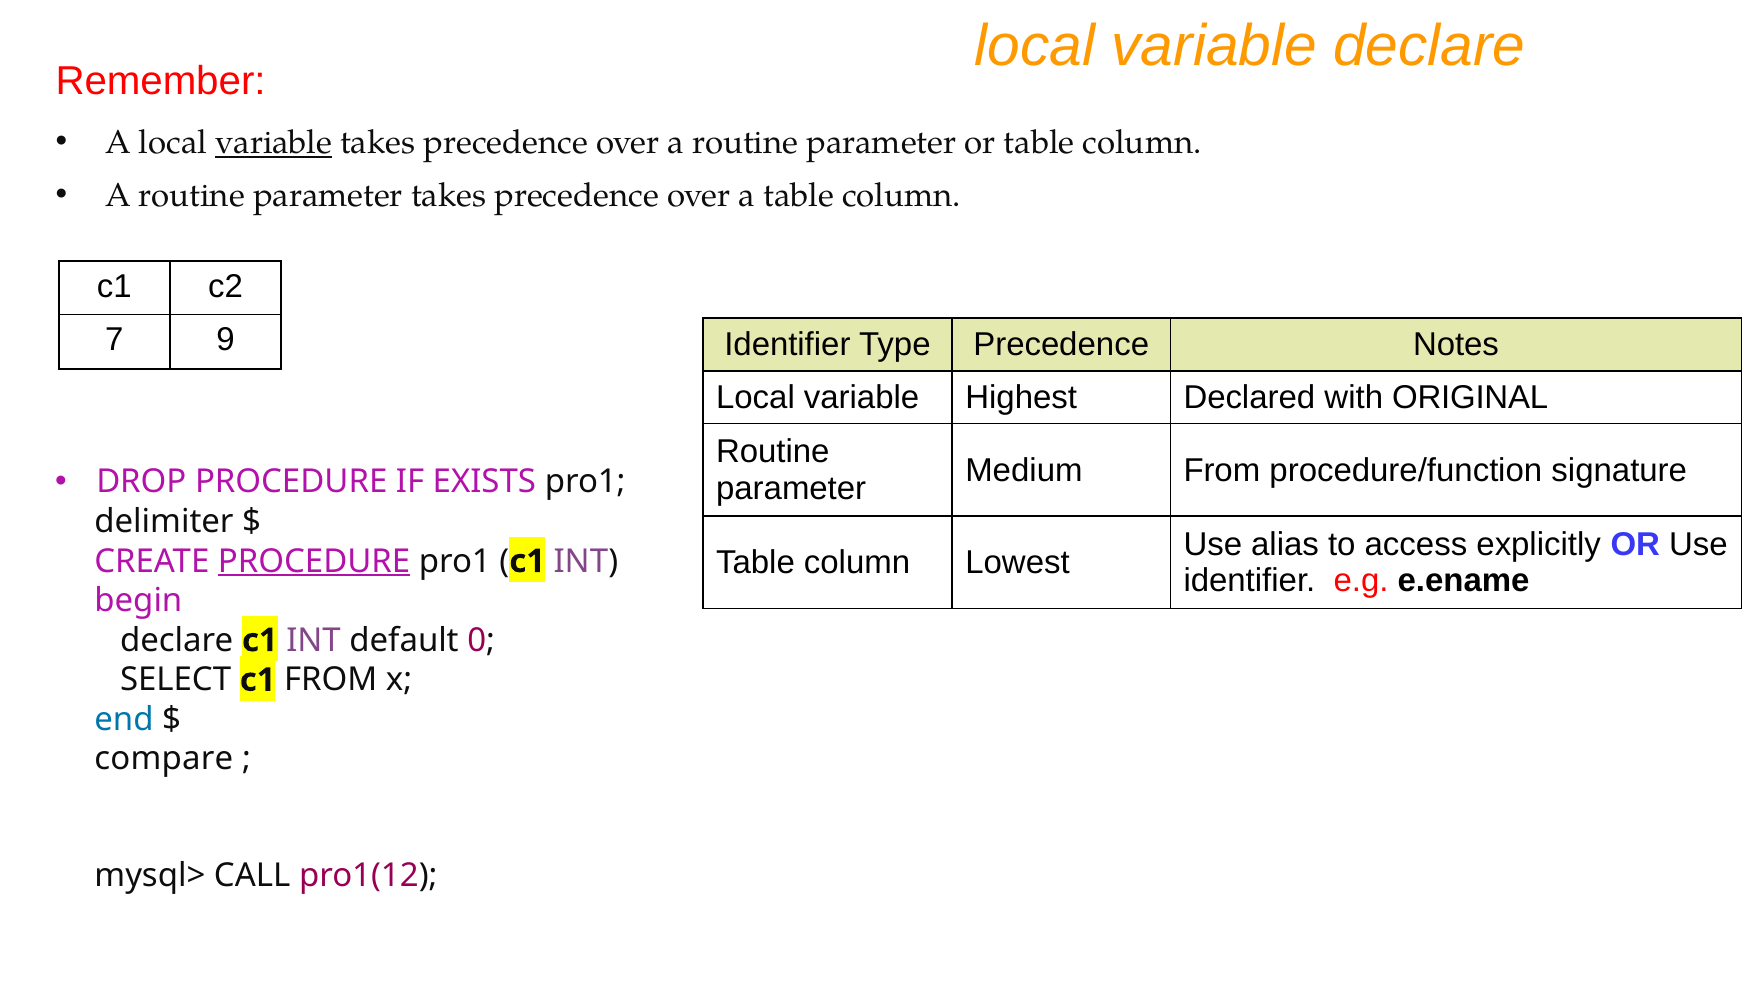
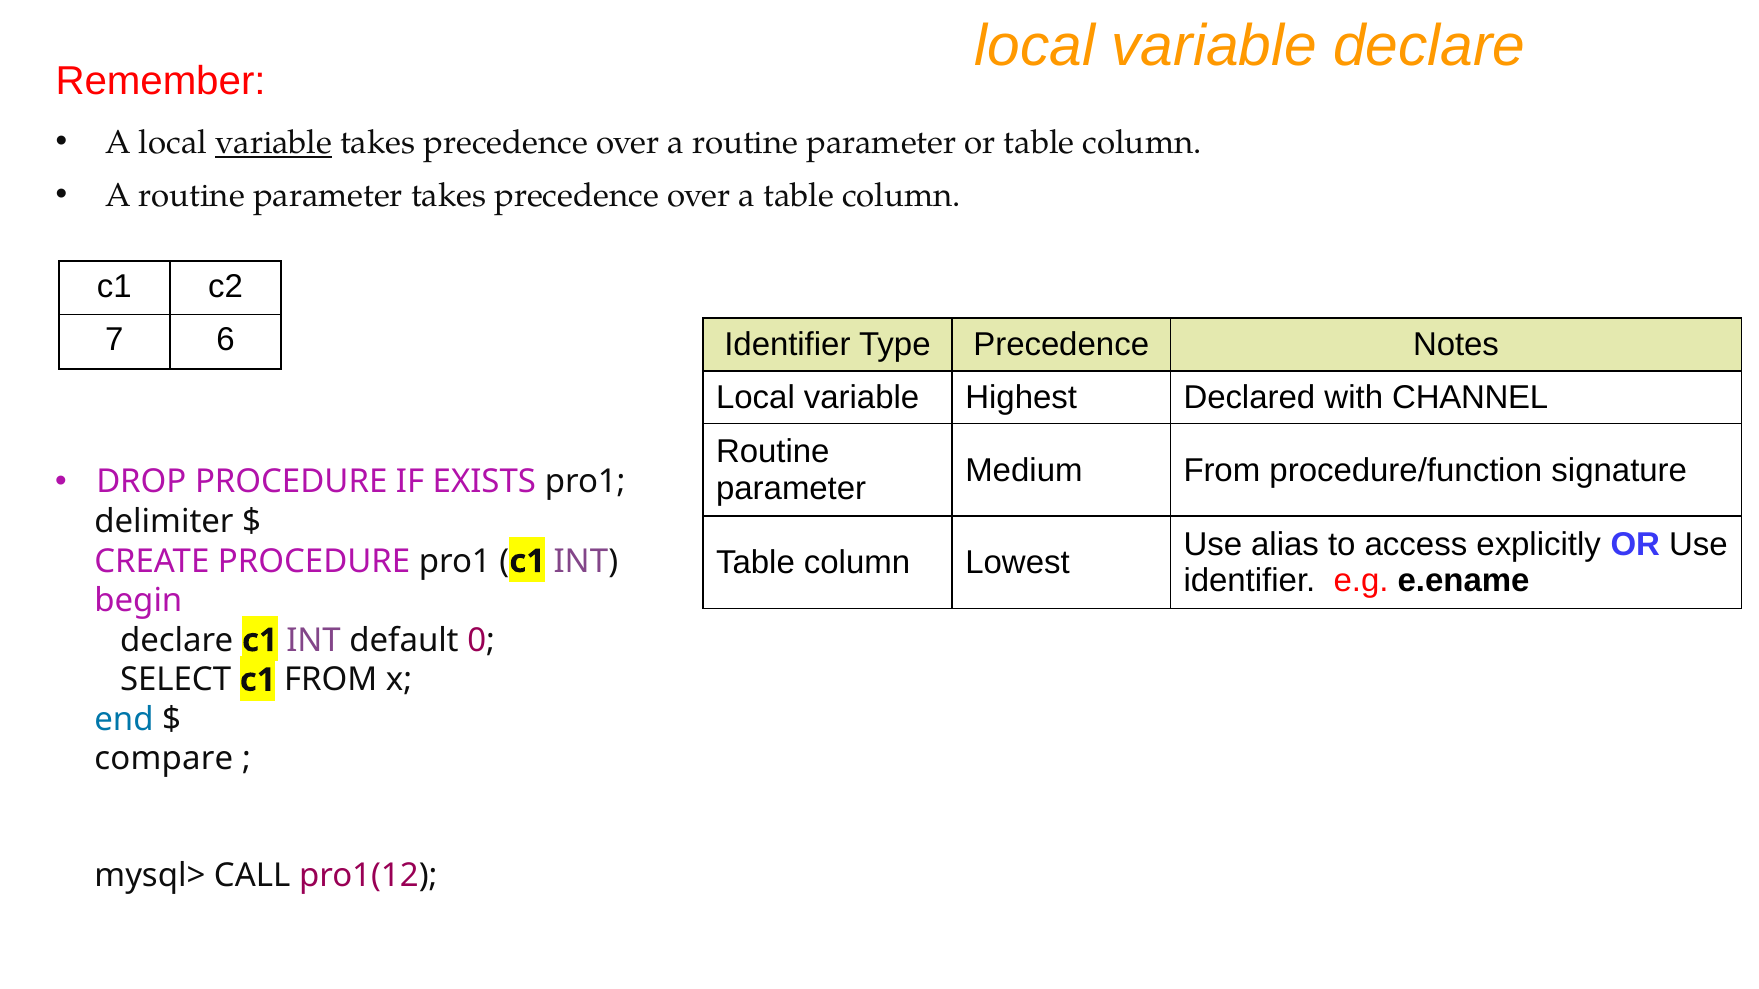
9: 9 -> 6
ORIGINAL: ORIGINAL -> CHANNEL
PROCEDURE at (314, 561) underline: present -> none
